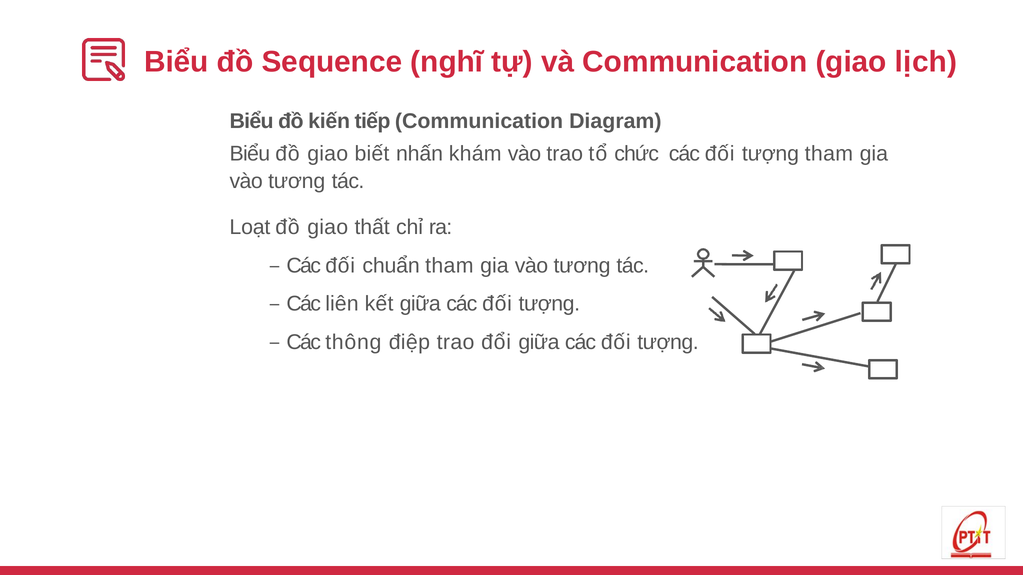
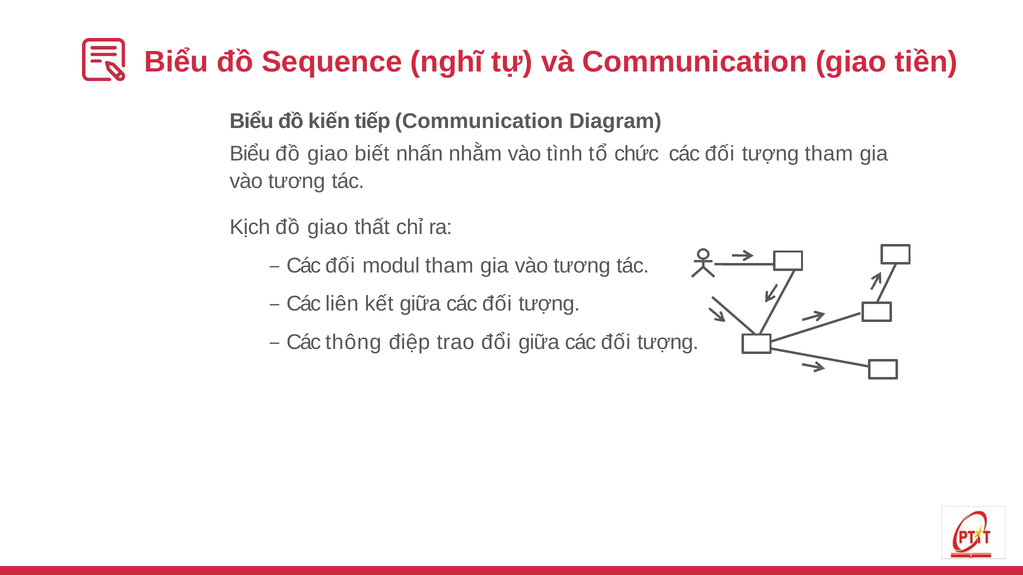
lịch: lịch -> tiền
khám: khám -> nhằm
vào trao: trao -> tình
Loạt: Loạt -> Kịch
chuẩn: chuẩn -> modul
